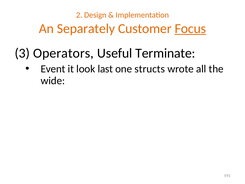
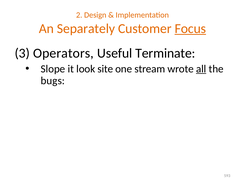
Event: Event -> Slope
last: last -> site
structs: structs -> stream
all underline: none -> present
wide: wide -> bugs
